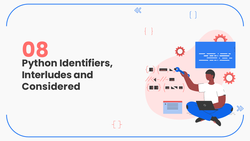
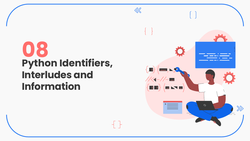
Considered: Considered -> Information
